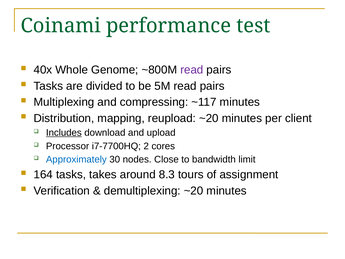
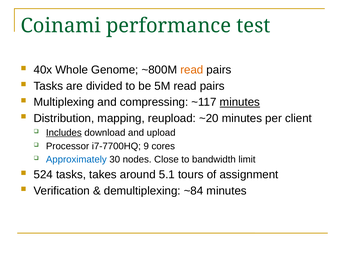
read at (192, 70) colour: purple -> orange
minutes at (240, 102) underline: none -> present
2: 2 -> 9
164: 164 -> 524
8.3: 8.3 -> 5.1
demultiplexing ~20: ~20 -> ~84
